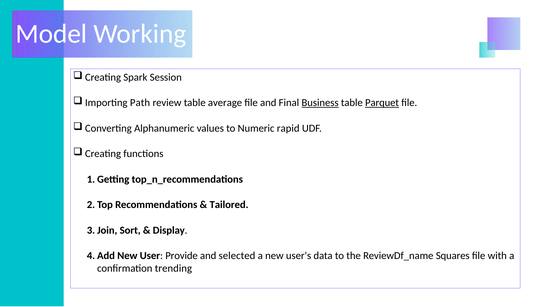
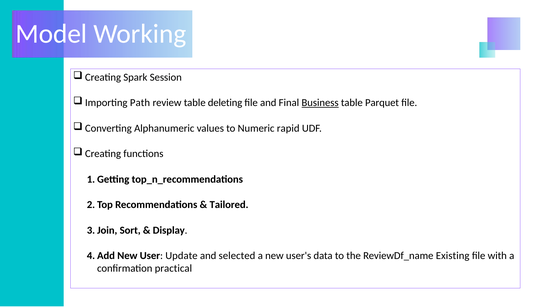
average: average -> deleting
Parquet underline: present -> none
Provide: Provide -> Update
Squares: Squares -> Existing
trending: trending -> practical
